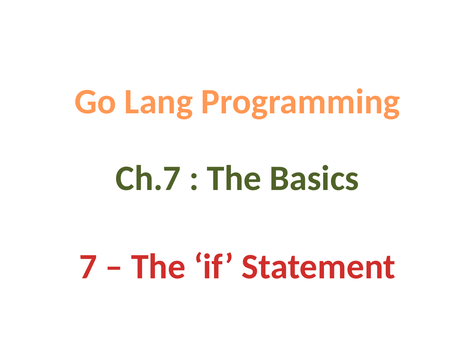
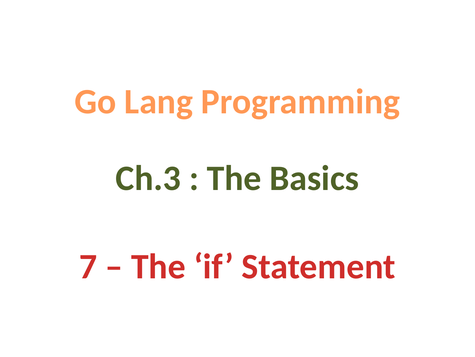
Ch.7: Ch.7 -> Ch.3
